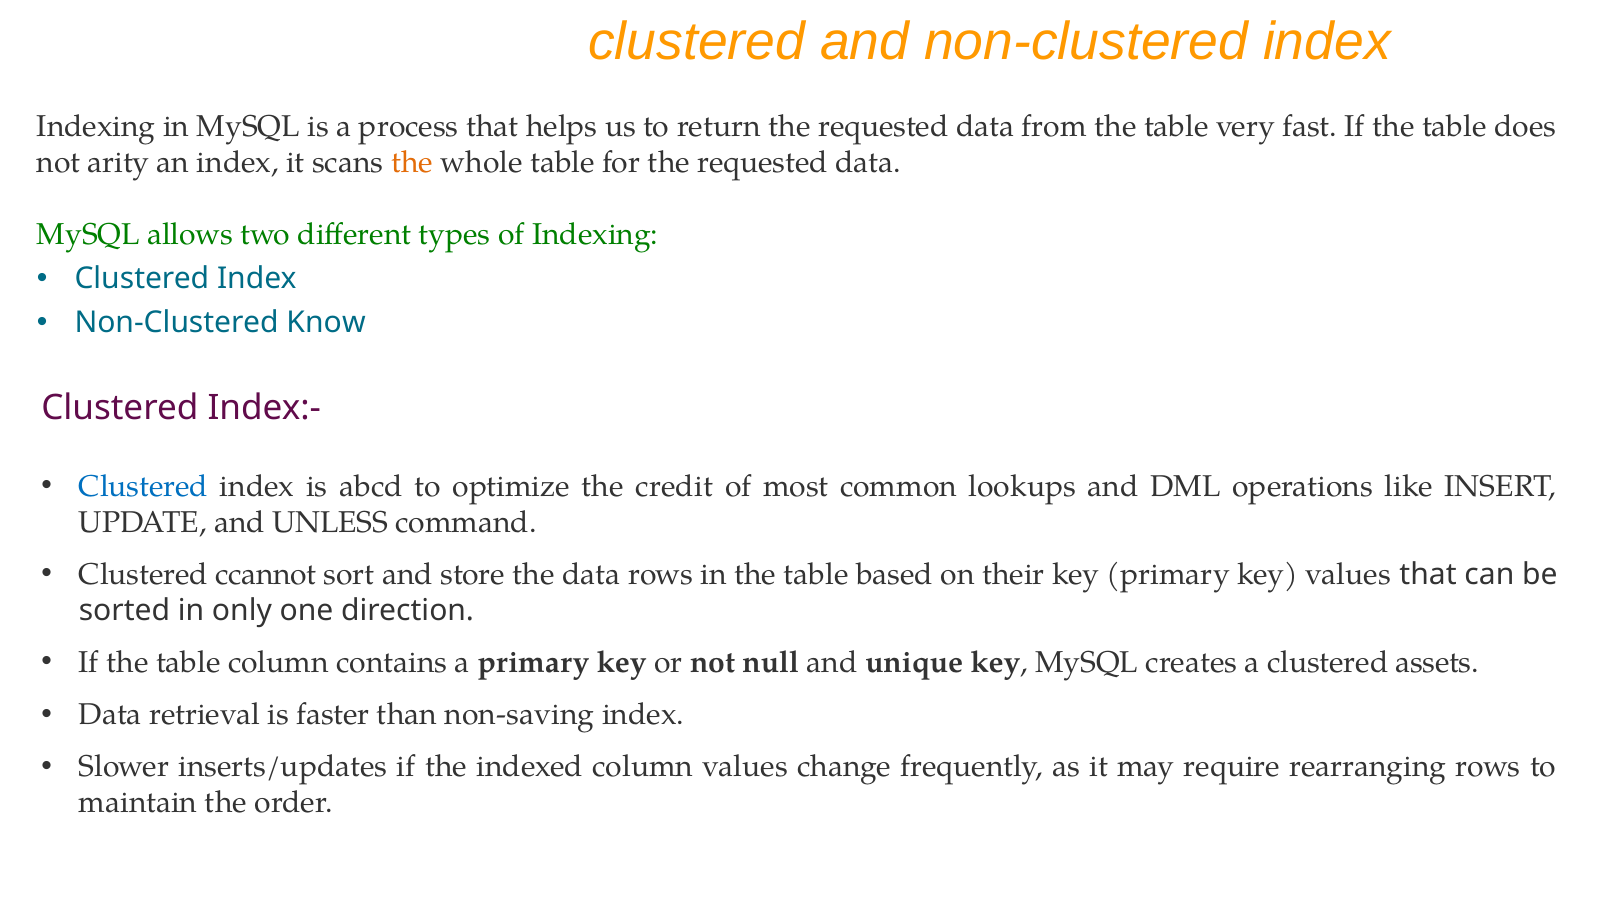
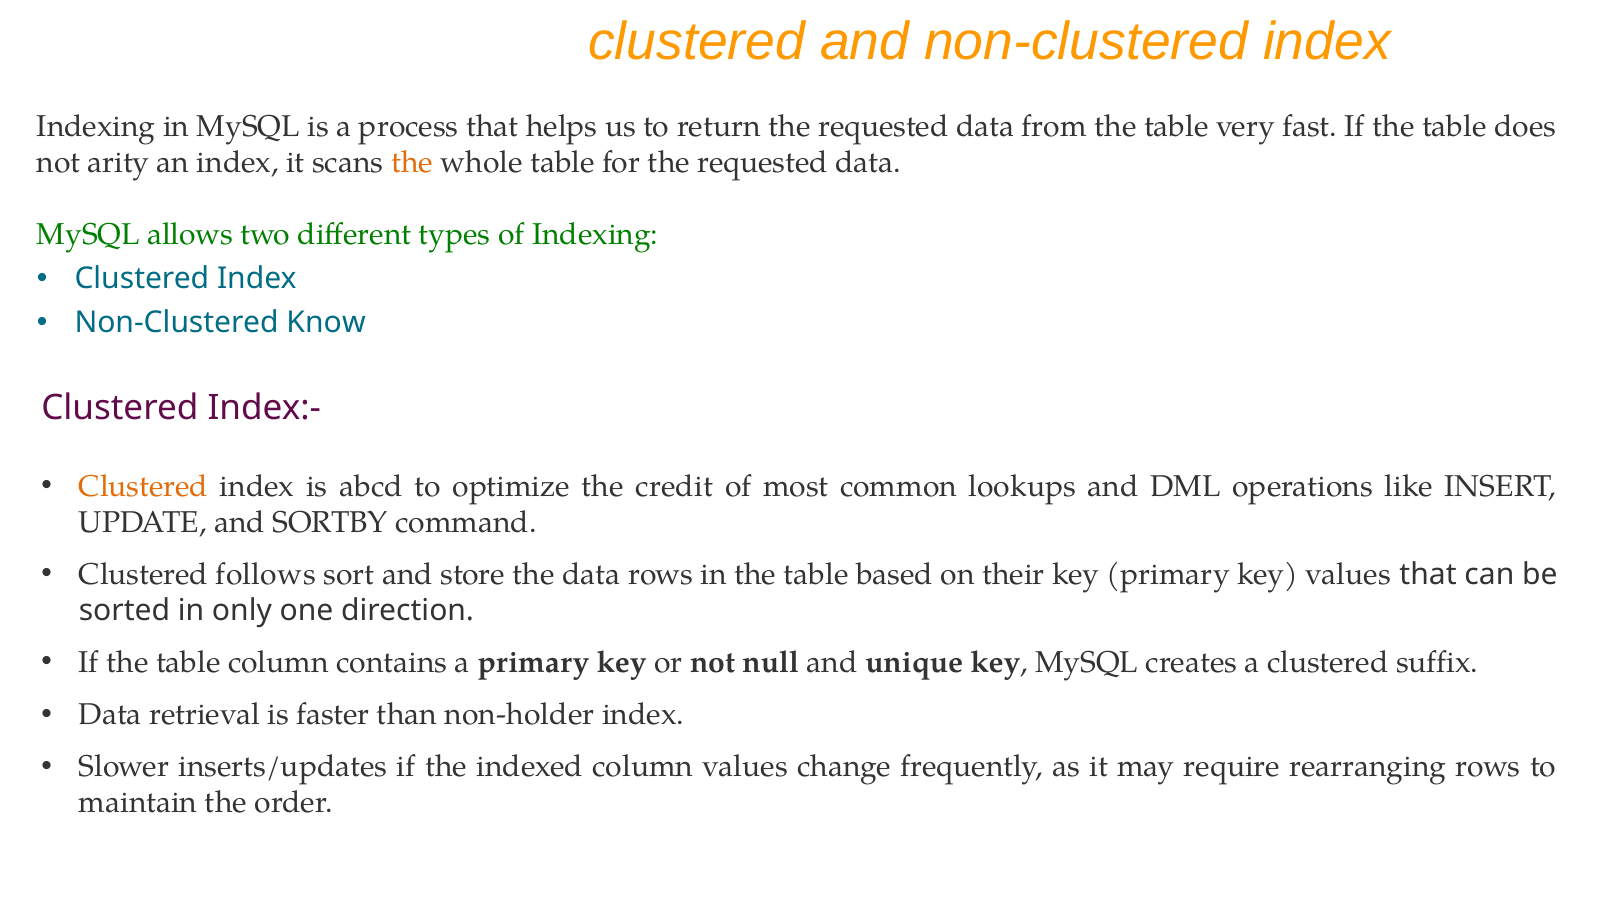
Clustered at (144, 486) colour: blue -> orange
UNLESS: UNLESS -> SORTBY
ccannot: ccannot -> follows
assets: assets -> suffix
non-saving: non-saving -> non-holder
